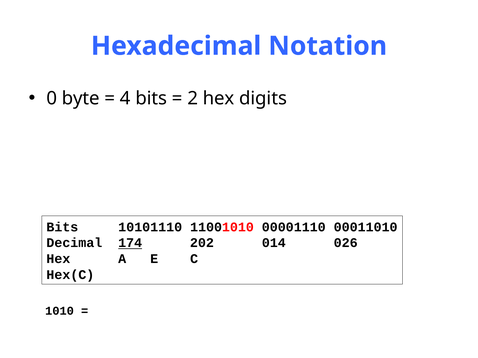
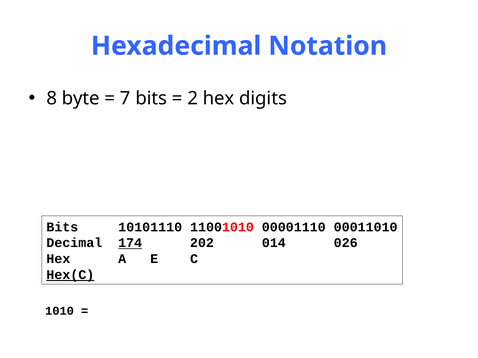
0: 0 -> 8
4: 4 -> 7
Hex(C underline: none -> present
